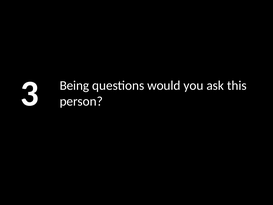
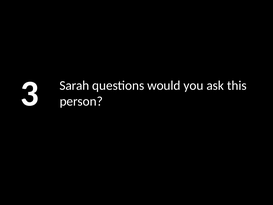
Being: Being -> Sarah
